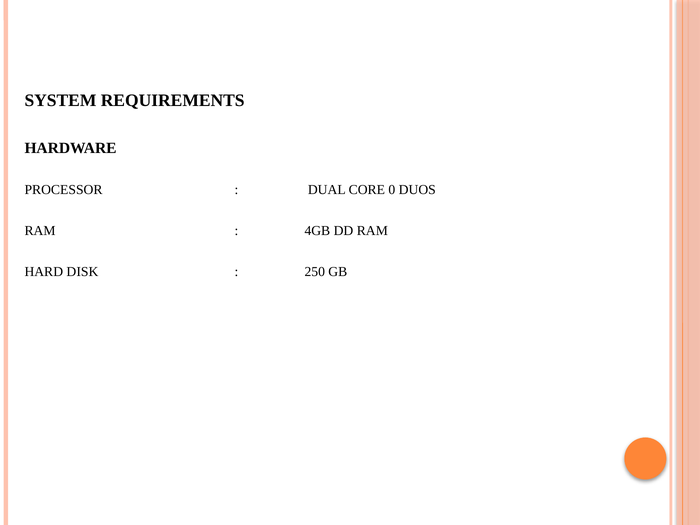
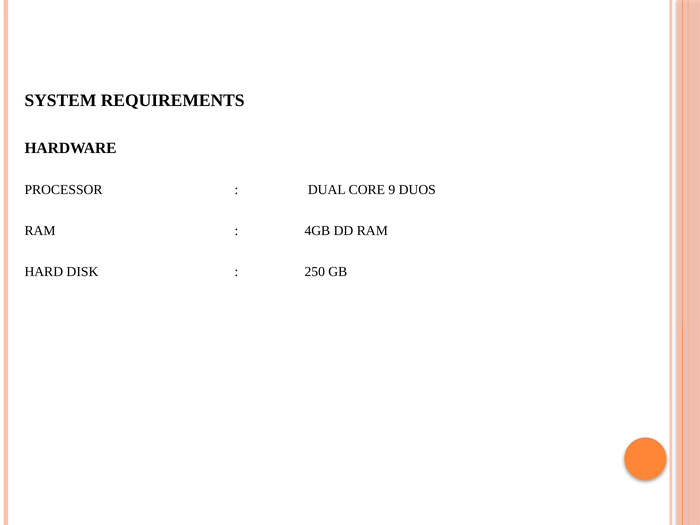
0: 0 -> 9
